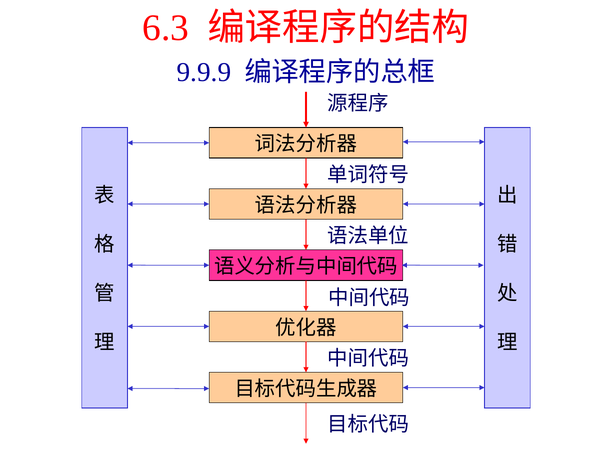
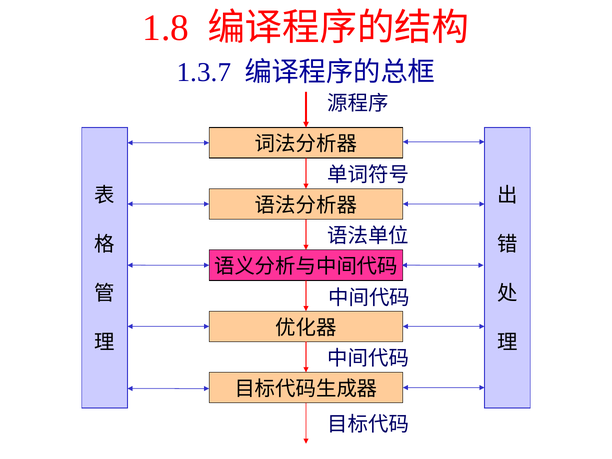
6.3: 6.3 -> 1.8
9.9.9: 9.9.9 -> 1.3.7
